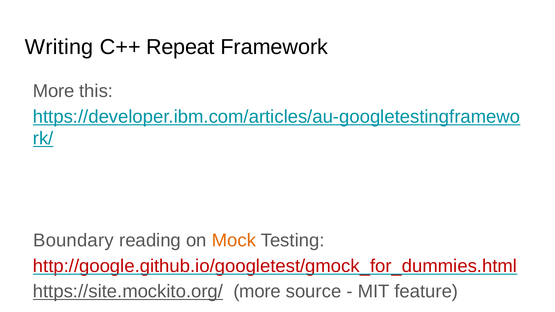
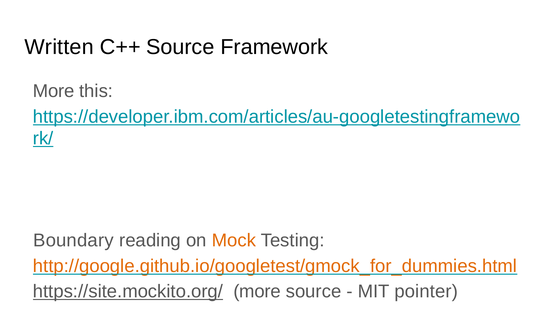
Writing: Writing -> Written
C++ Repeat: Repeat -> Source
http://google.github.io/googletest/gmock_for_dummies.html colour: red -> orange
feature: feature -> pointer
